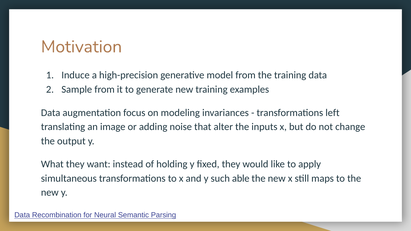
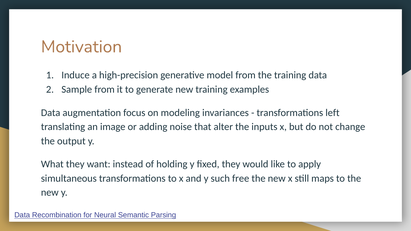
able: able -> free
